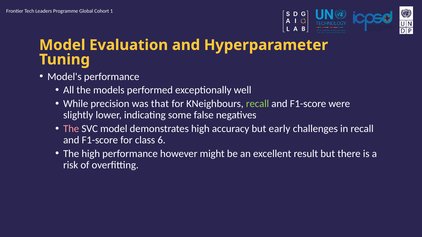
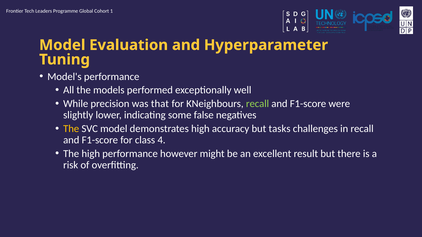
The at (71, 129) colour: pink -> yellow
early: early -> tasks
6: 6 -> 4
